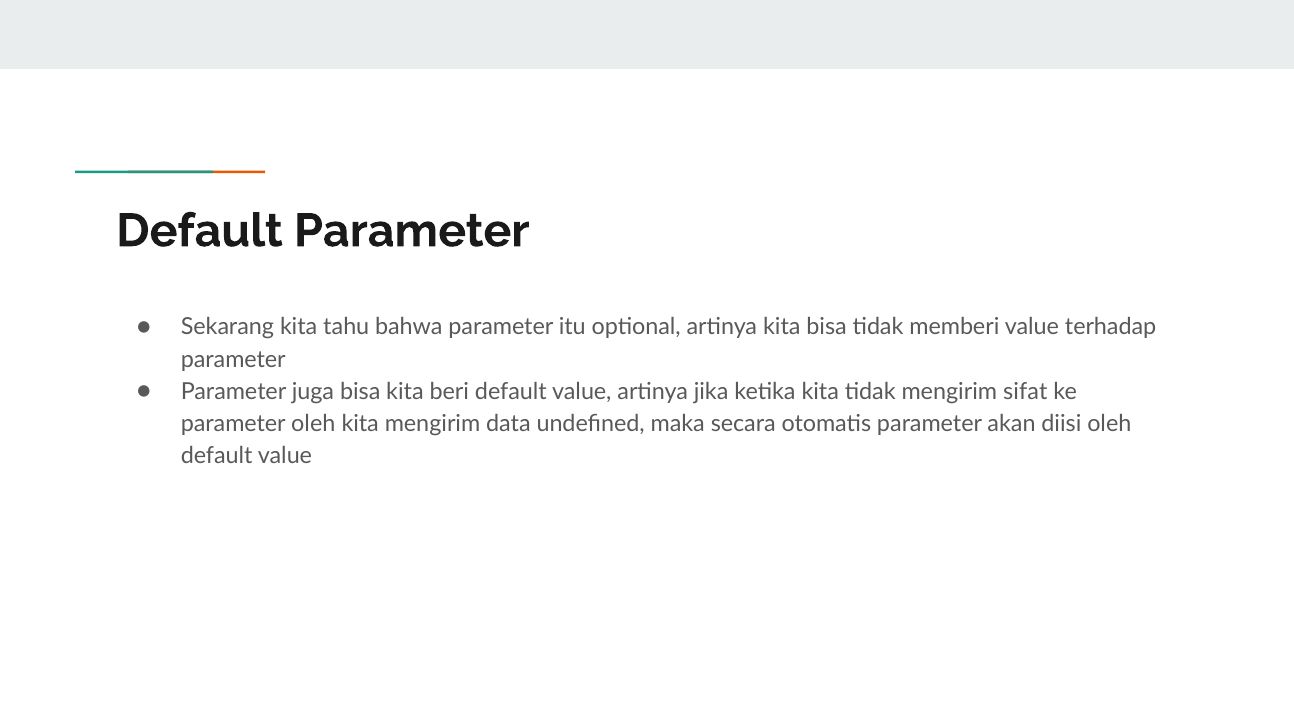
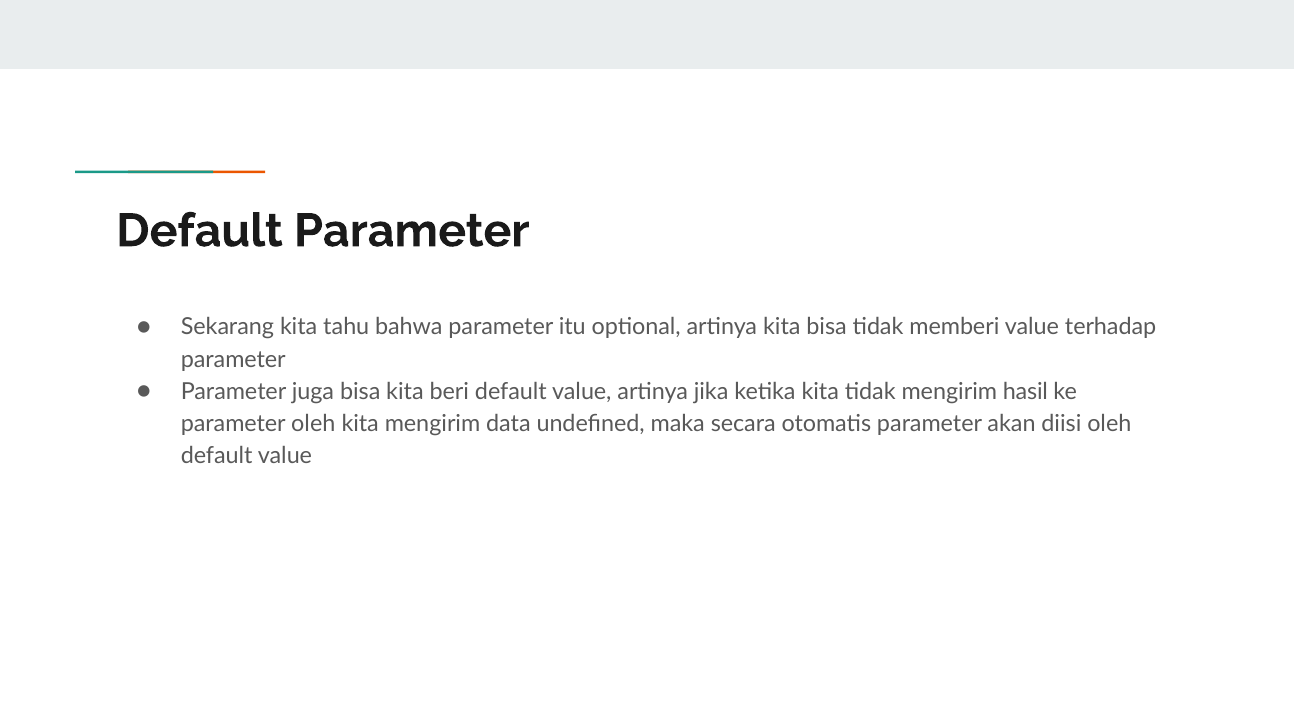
sifat: sifat -> hasil
